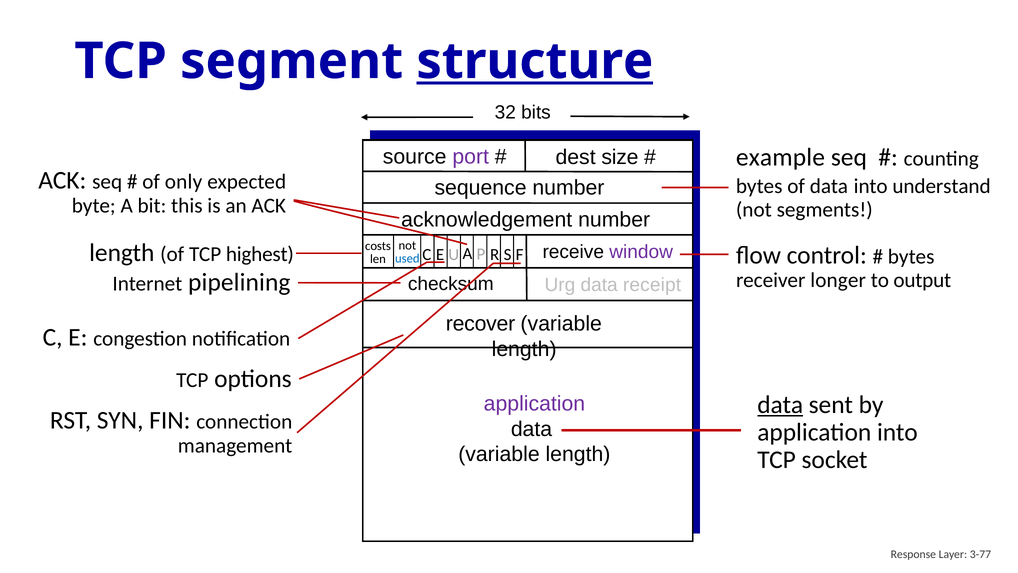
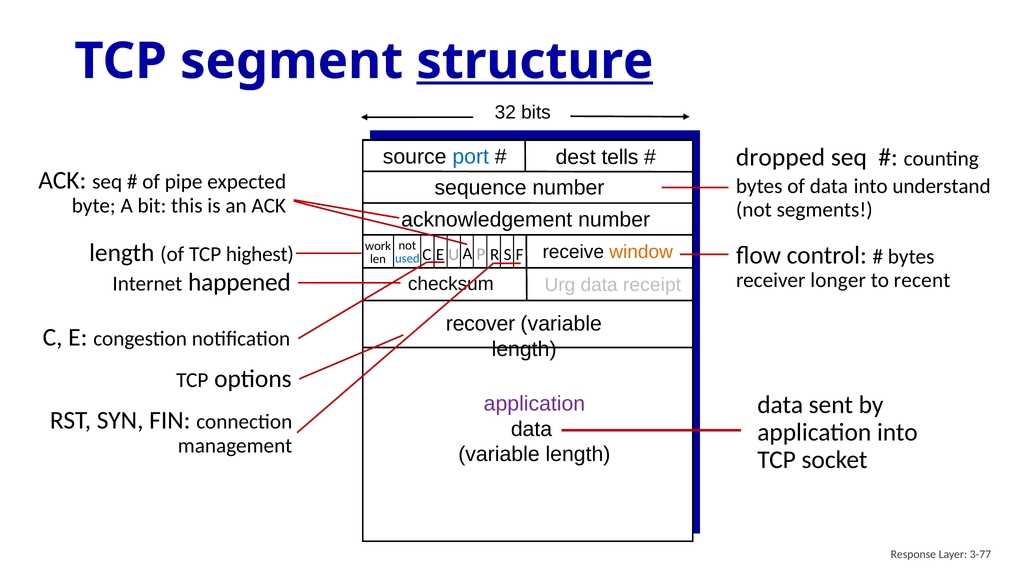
example: example -> dropped
port colour: purple -> blue
size: size -> tells
only: only -> pipe
costs: costs -> work
window colour: purple -> orange
output: output -> recent
pipelining: pipelining -> happened
data at (780, 405) underline: present -> none
